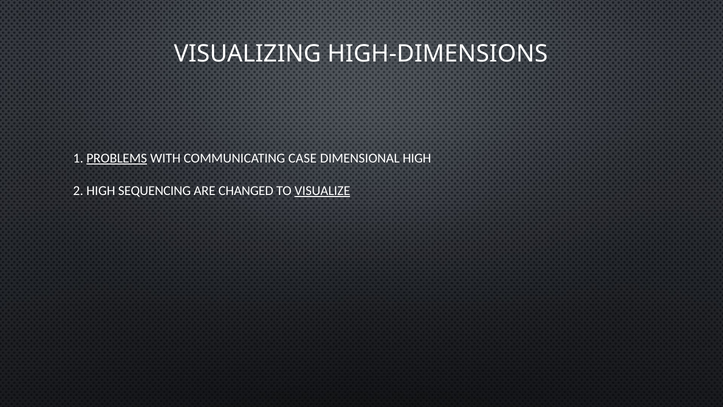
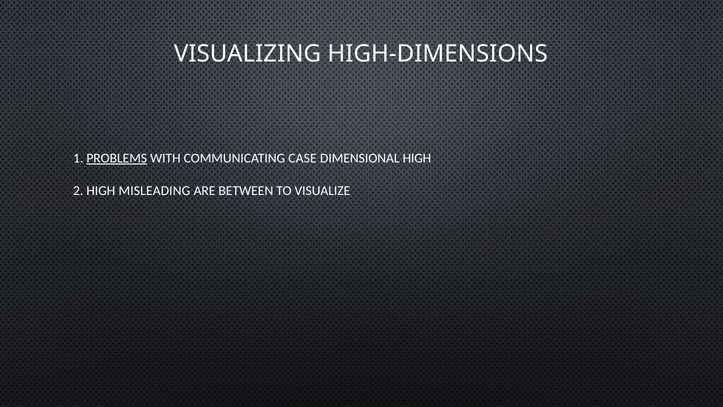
SEQUENCING: SEQUENCING -> MISLEADING
CHANGED: CHANGED -> BETWEEN
VISUALIZE underline: present -> none
